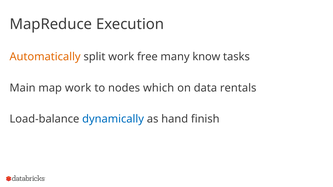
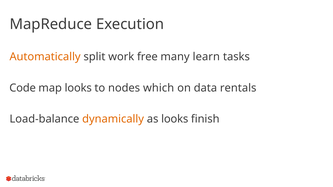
know: know -> learn
Main: Main -> Code
map work: work -> looks
dynamically colour: blue -> orange
as hand: hand -> looks
